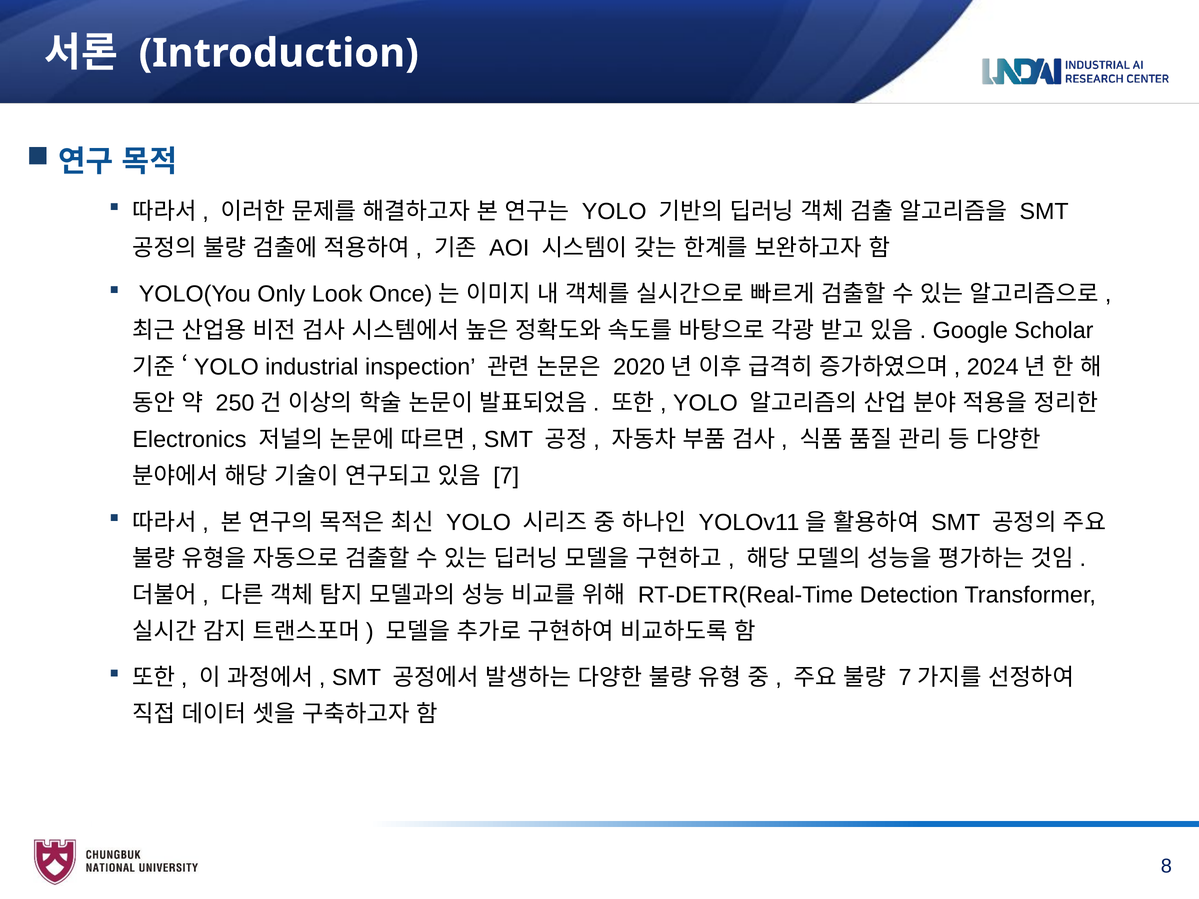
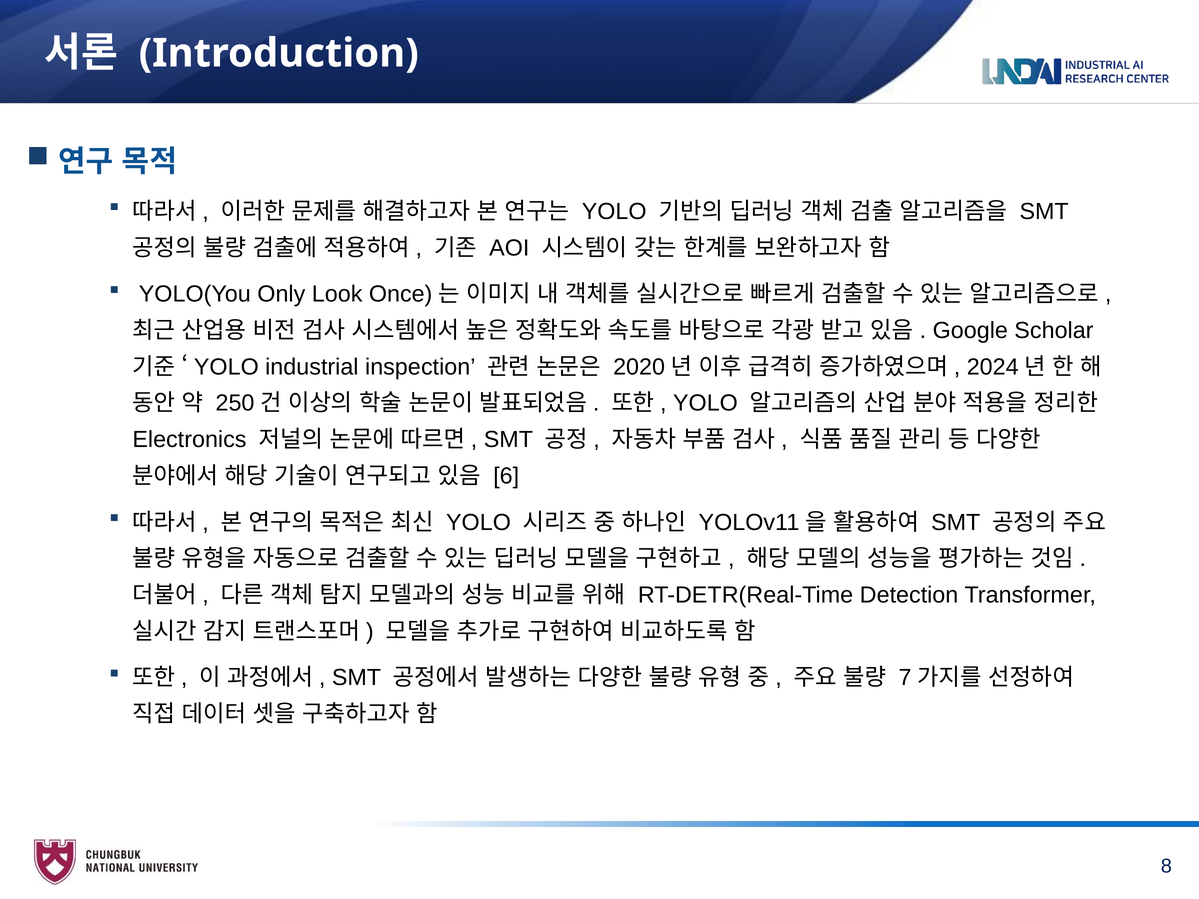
7: 7 -> 6
